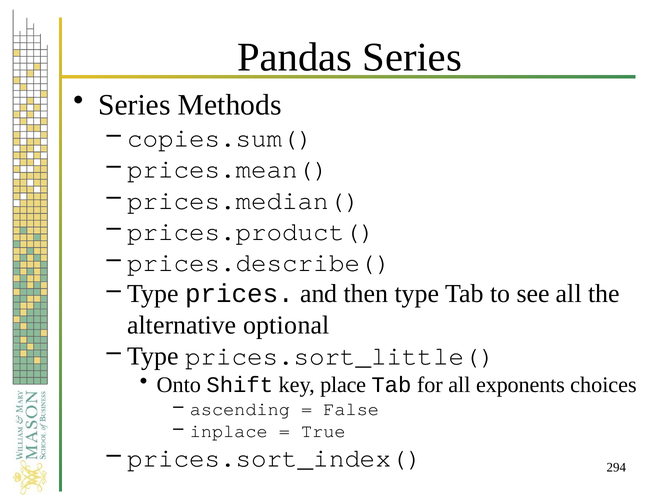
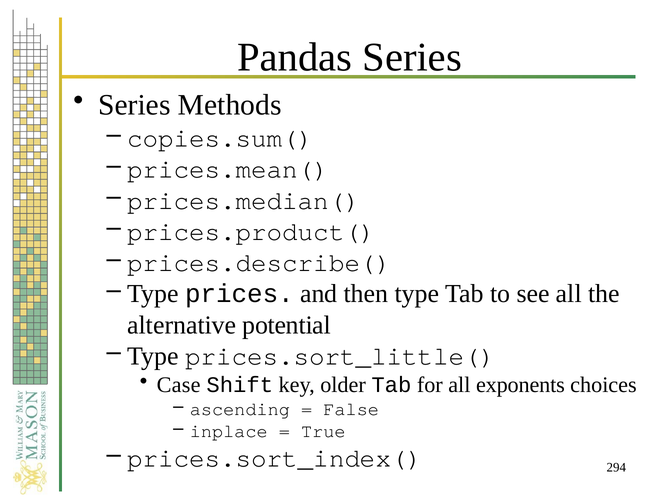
optional: optional -> potential
Onto: Onto -> Case
place: place -> older
